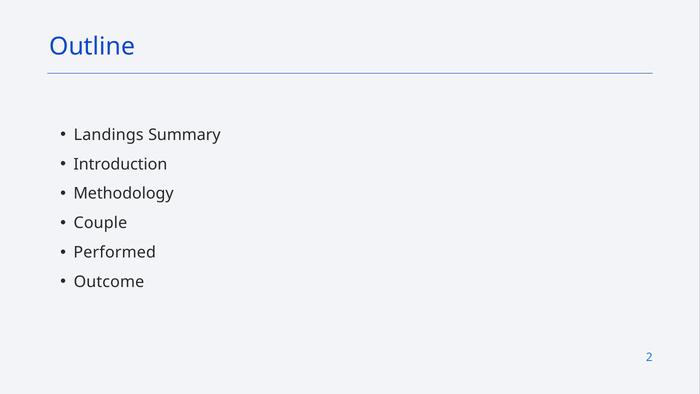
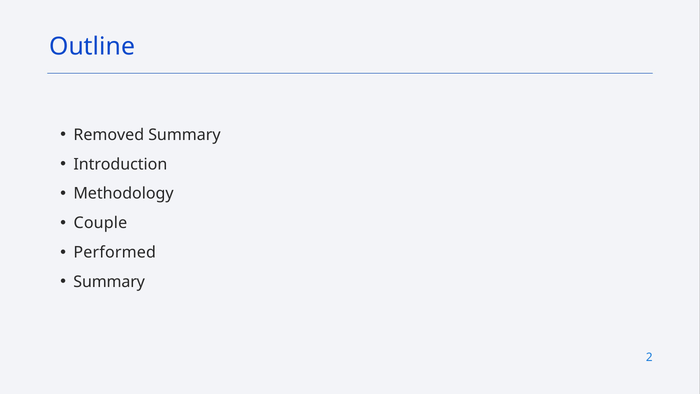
Landings: Landings -> Removed
Outcome at (109, 282): Outcome -> Summary
